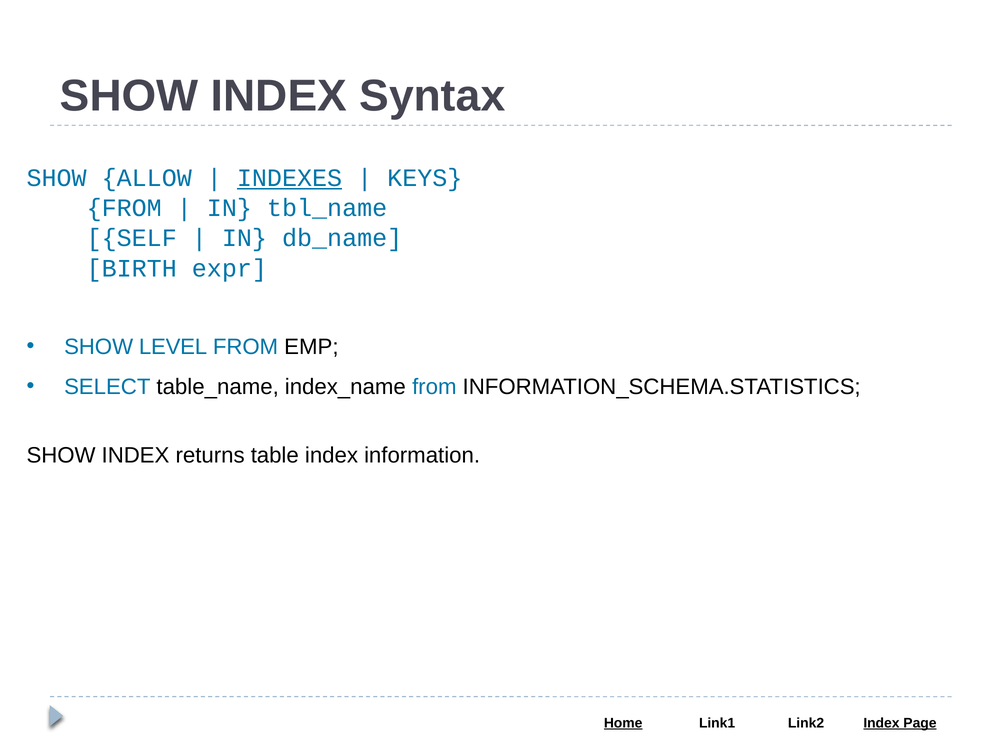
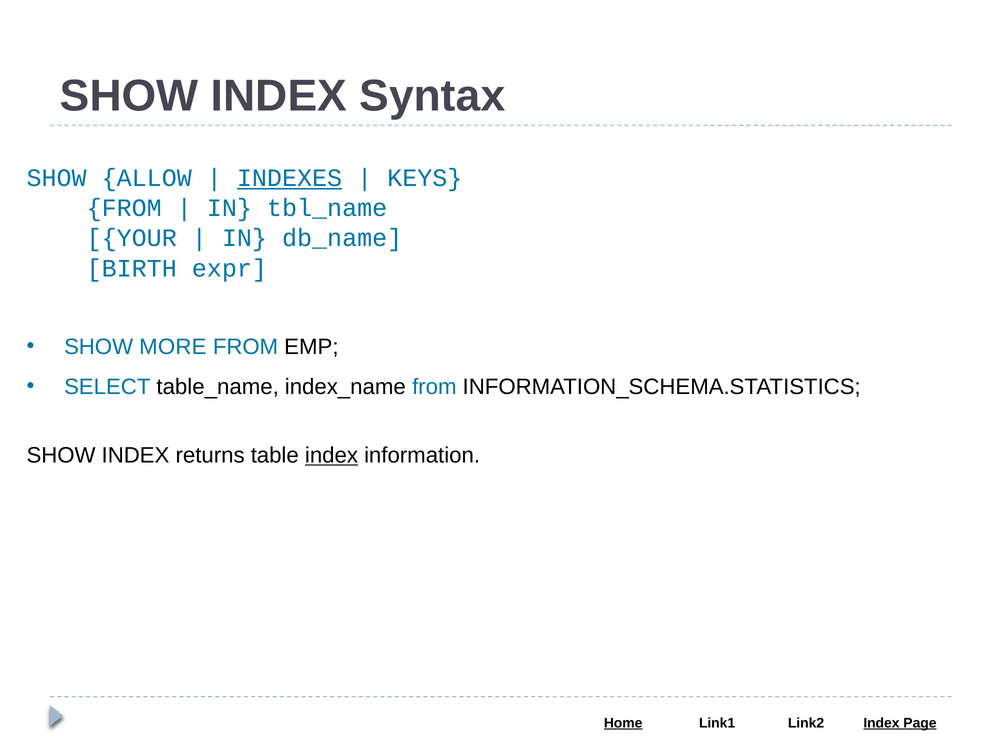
SELF: SELF -> YOUR
LEVEL: LEVEL -> MORE
index at (332, 455) underline: none -> present
